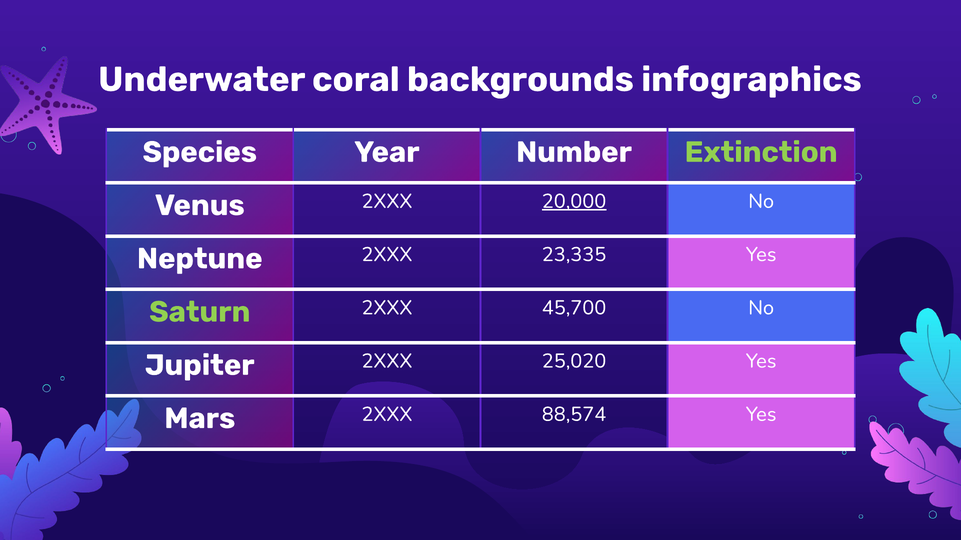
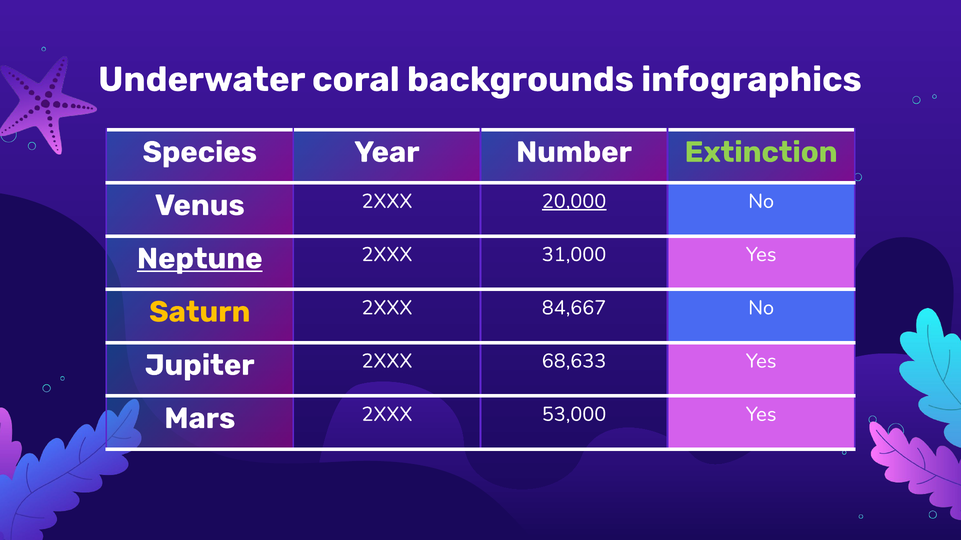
Neptune underline: none -> present
23,335: 23,335 -> 31,000
Saturn colour: light green -> yellow
45,700: 45,700 -> 84,667
25,020: 25,020 -> 68,633
88,574: 88,574 -> 53,000
